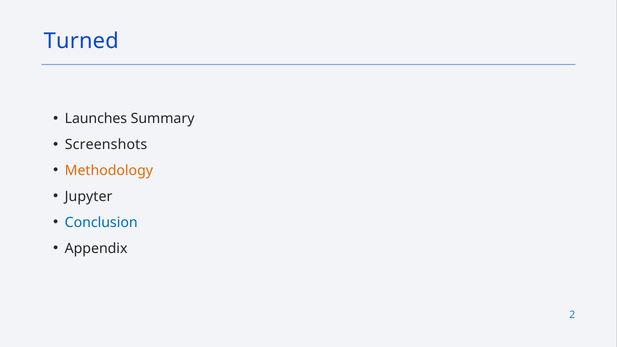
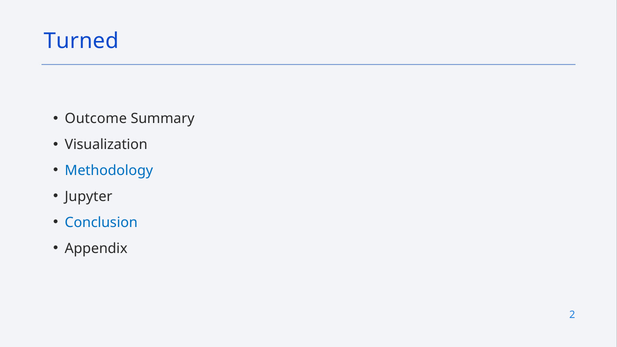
Launches: Launches -> Outcome
Screenshots: Screenshots -> Visualization
Methodology colour: orange -> blue
